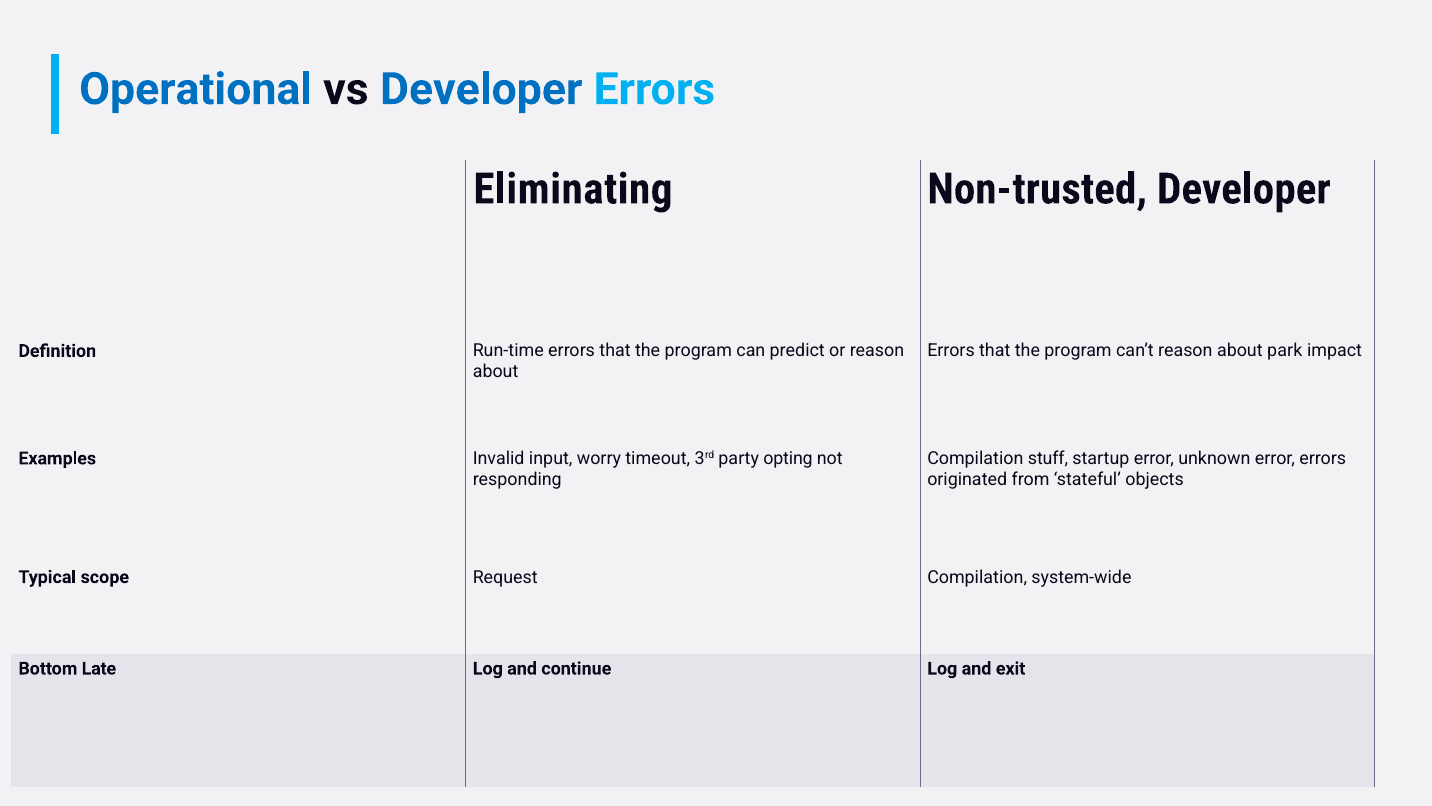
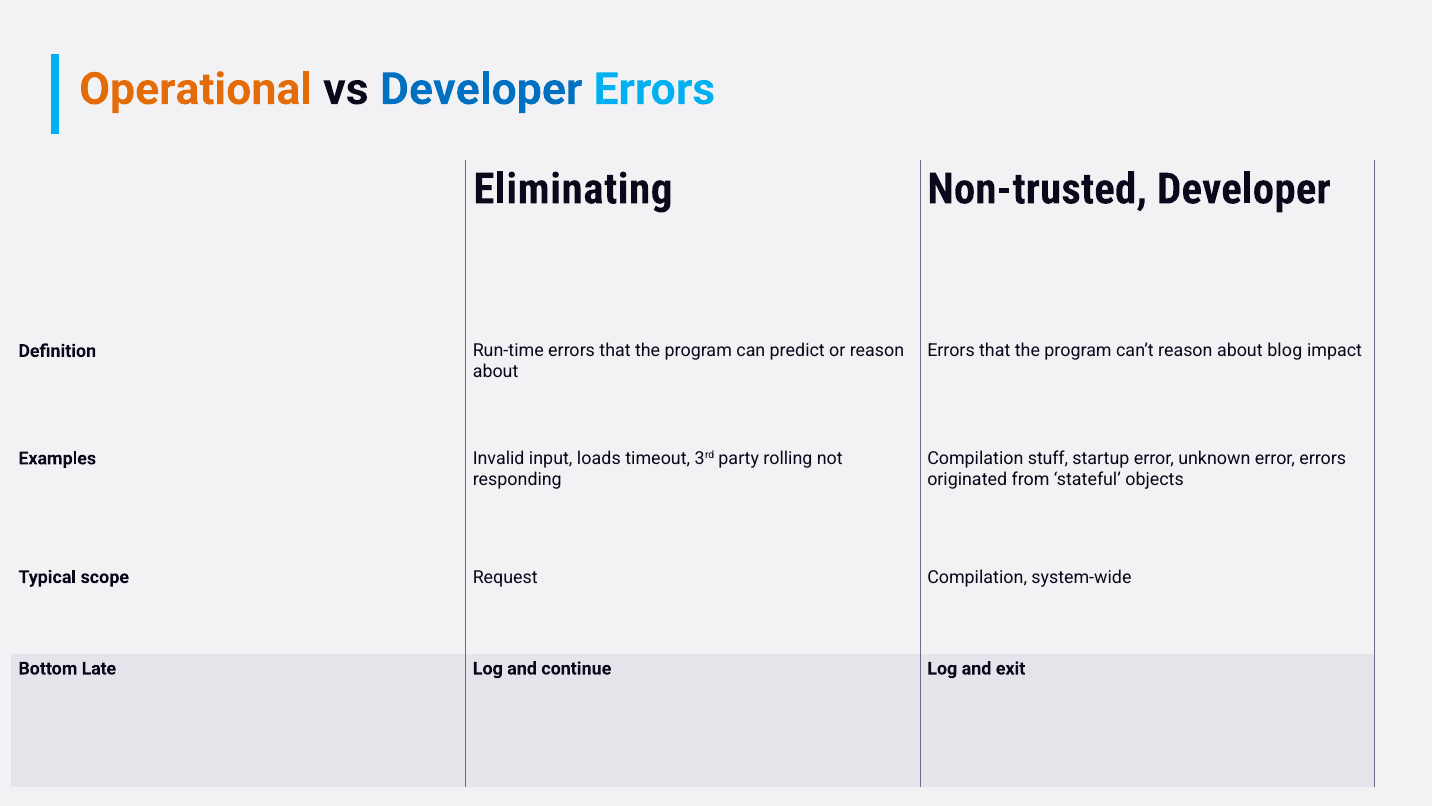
Operational colour: blue -> orange
park: park -> blog
worry: worry -> loads
opting: opting -> rolling
